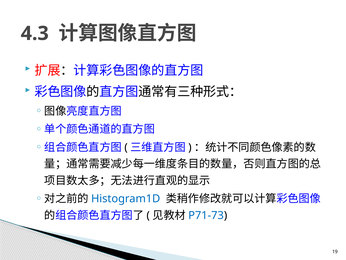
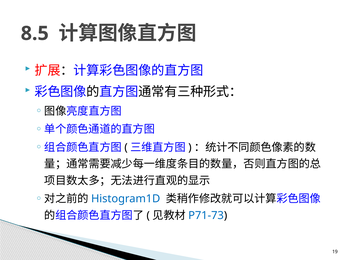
4.3: 4.3 -> 8.5
